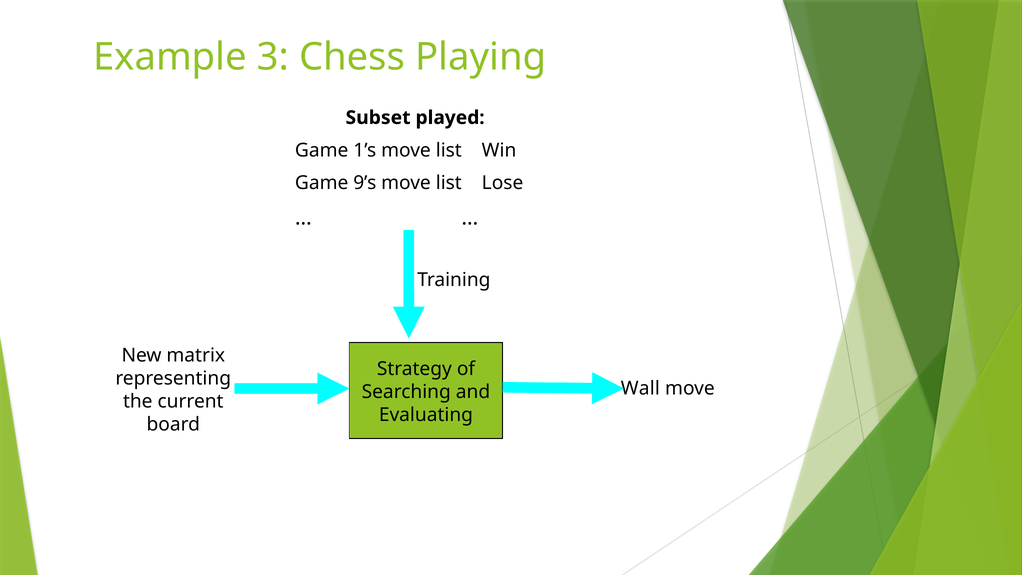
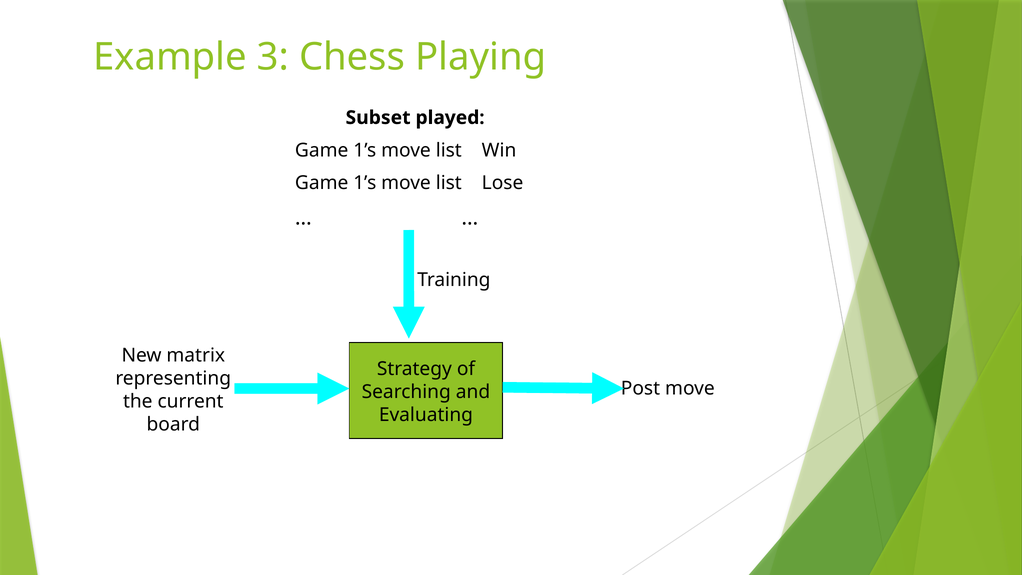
9’s at (365, 183): 9’s -> 1’s
Wall: Wall -> Post
